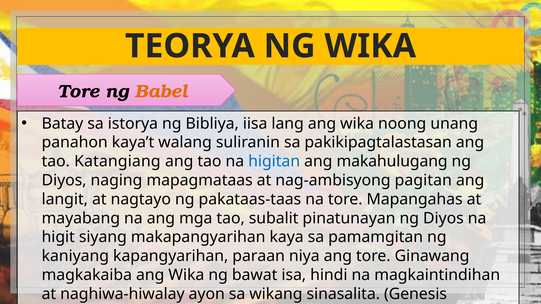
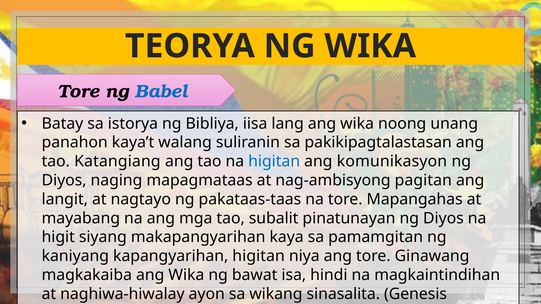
Babel colour: orange -> blue
makahulugang: makahulugang -> komunikasyon
kapangyarihan paraan: paraan -> higitan
